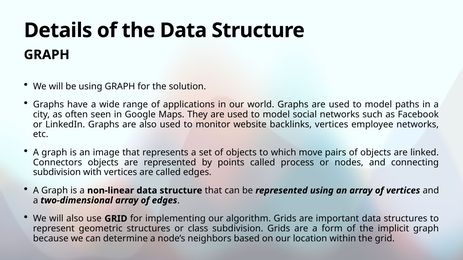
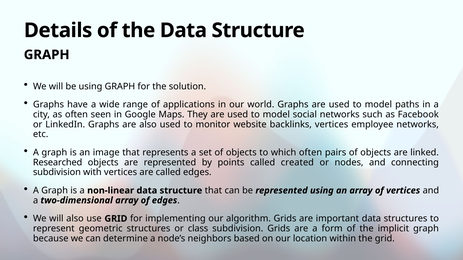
which move: move -> often
Connectors: Connectors -> Researched
process: process -> created
